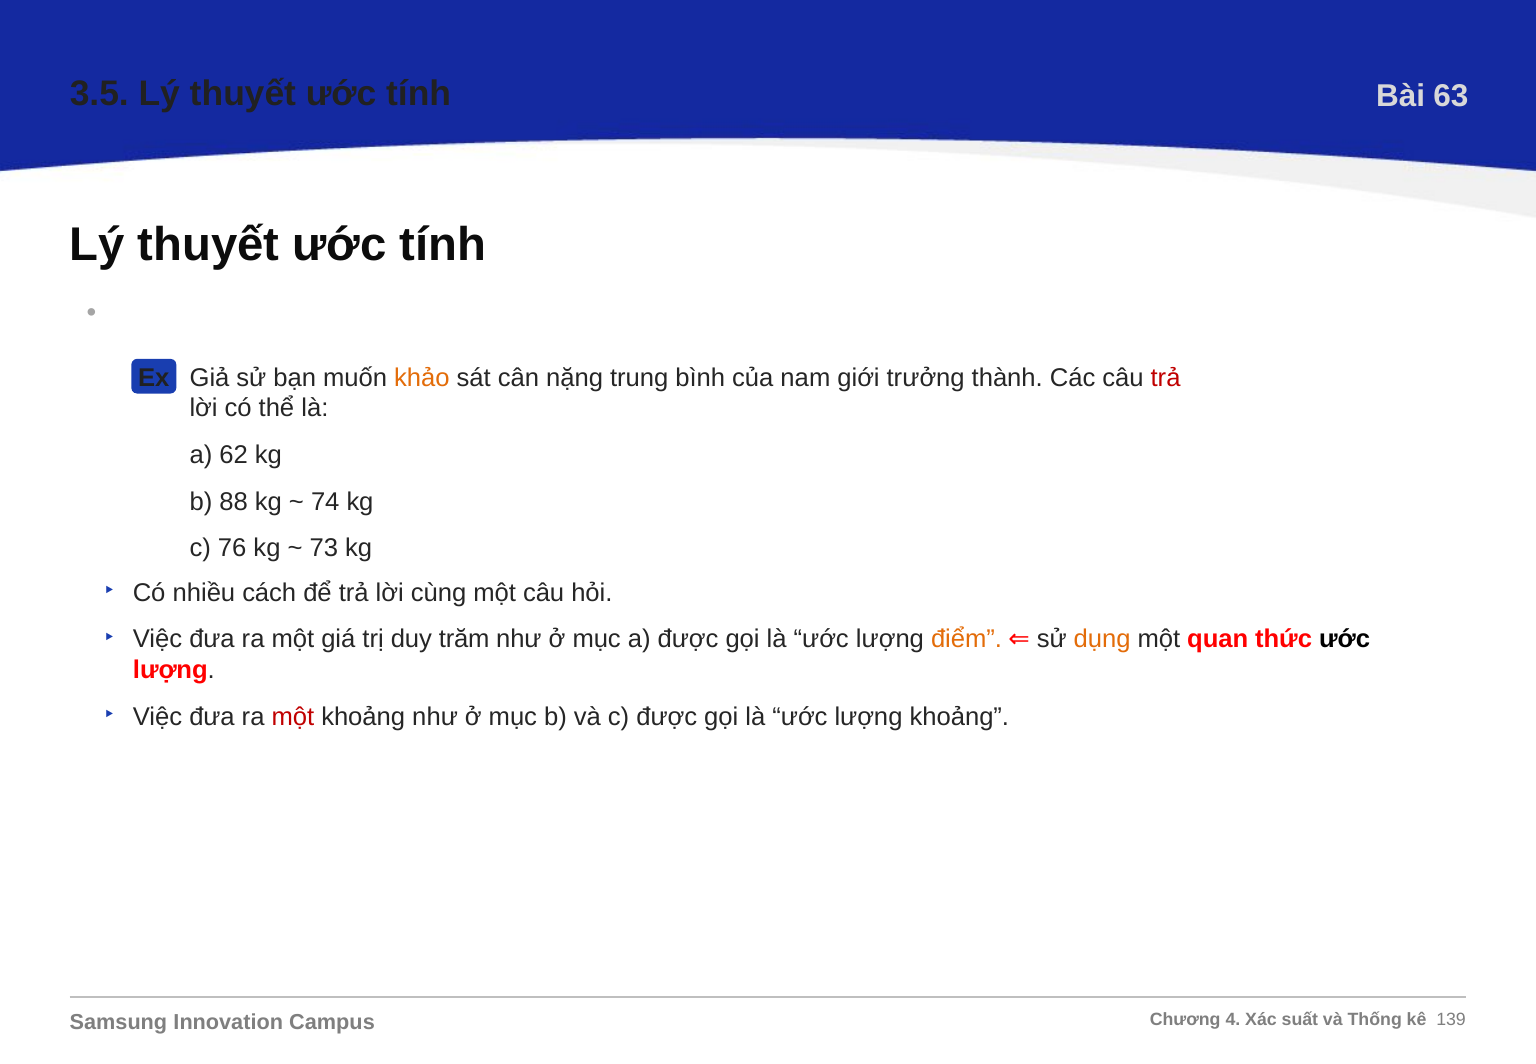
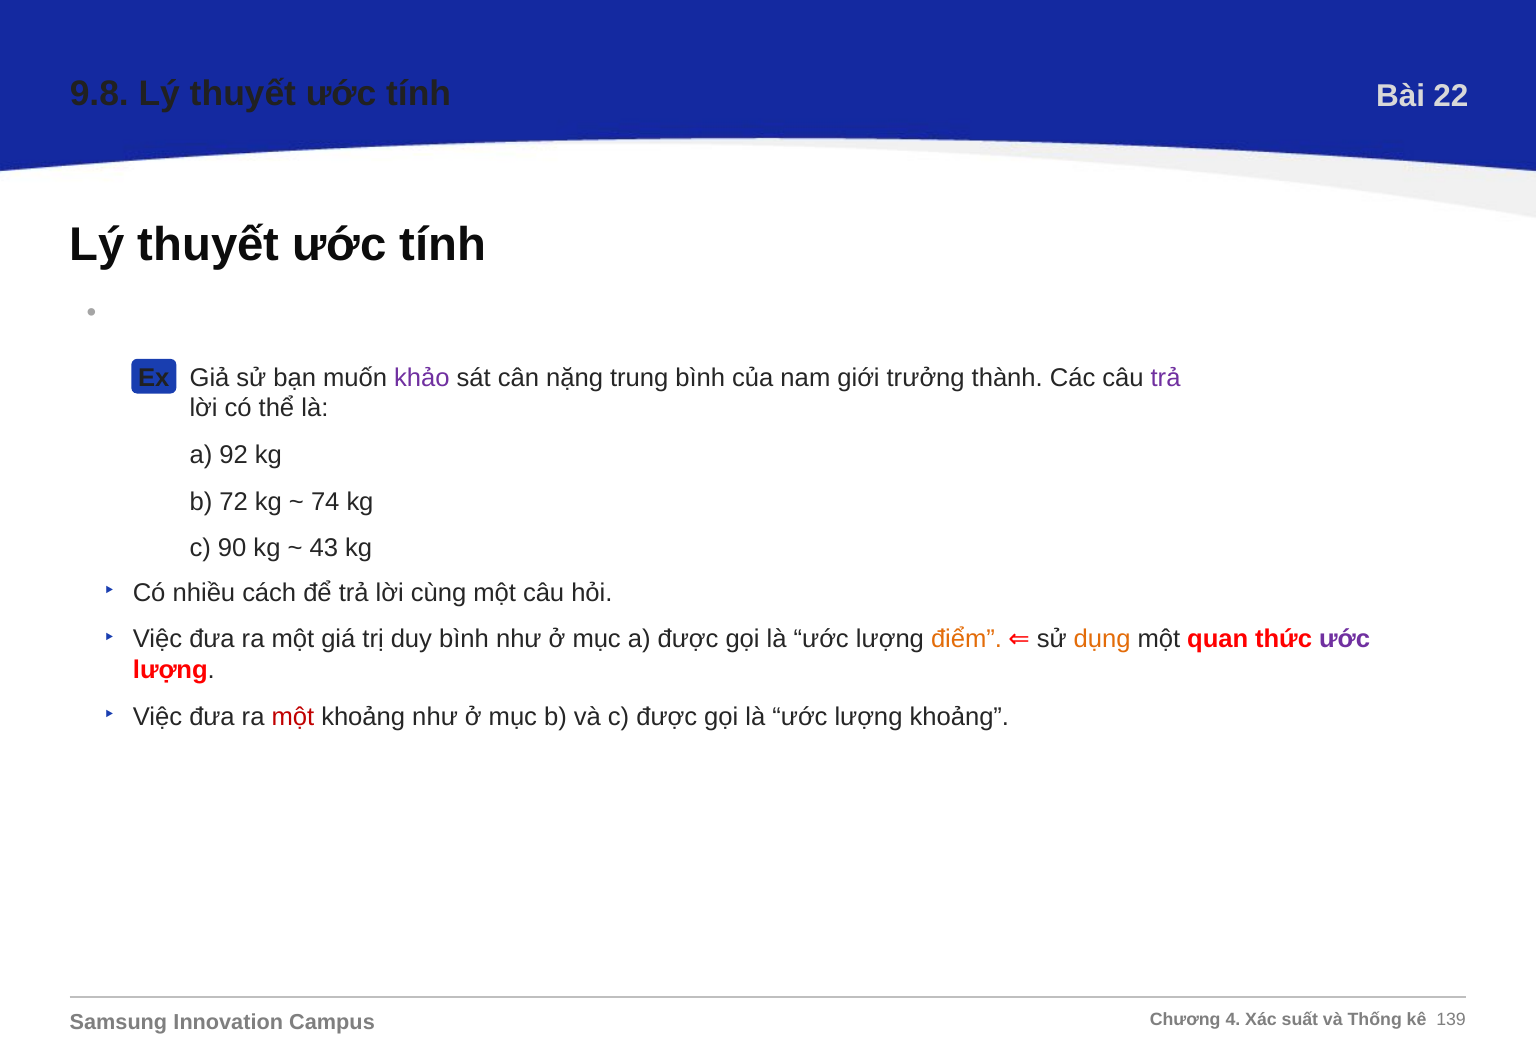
3.5: 3.5 -> 9.8
63: 63 -> 22
khảo colour: orange -> purple
trả at (1166, 378) colour: red -> purple
62: 62 -> 92
88: 88 -> 72
76: 76 -> 90
73: 73 -> 43
duy trăm: trăm -> bình
ước at (1345, 639) colour: black -> purple
